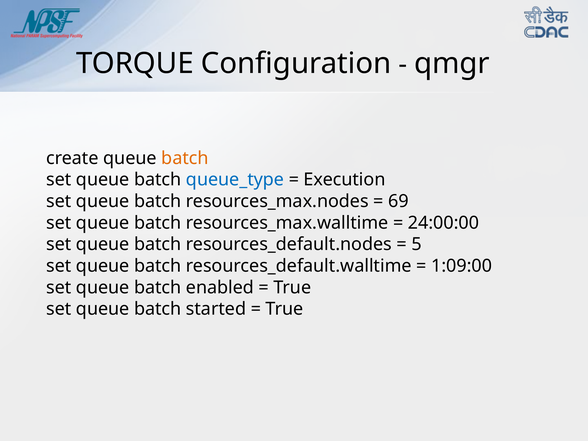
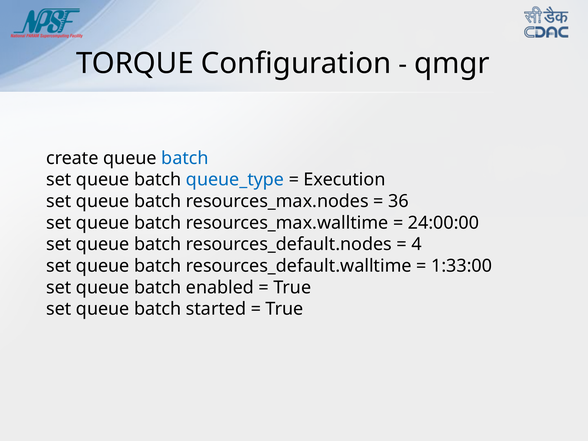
batch at (185, 158) colour: orange -> blue
69: 69 -> 36
5: 5 -> 4
1:09:00: 1:09:00 -> 1:33:00
